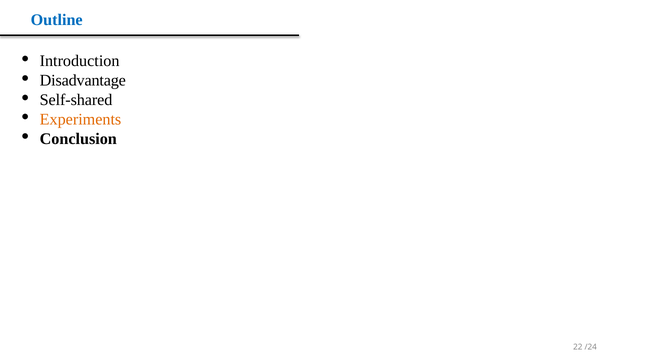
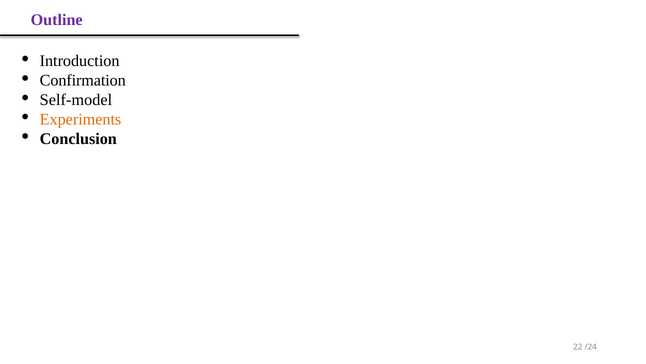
Outline colour: blue -> purple
Disadvantage: Disadvantage -> Confirmation
Self-shared: Self-shared -> Self-model
